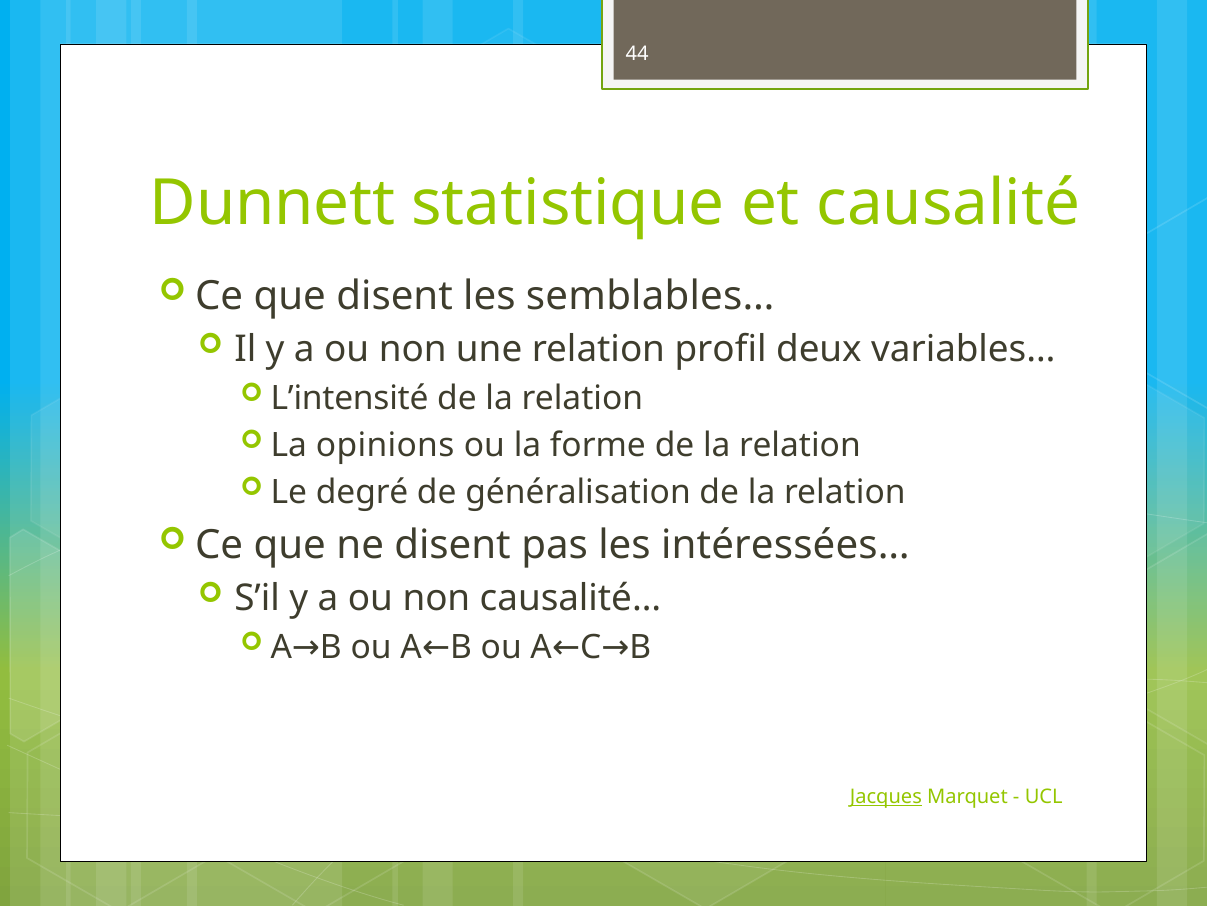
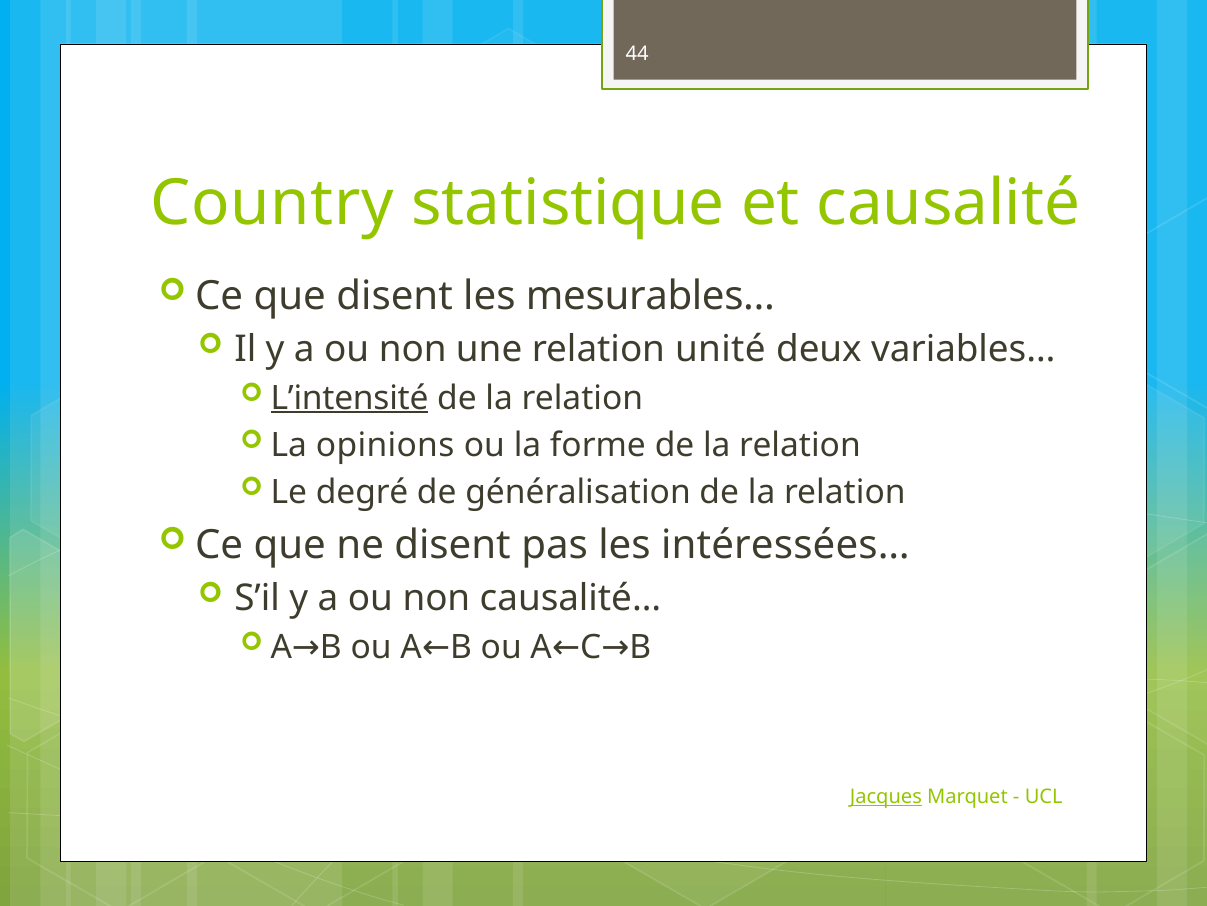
Dunnett: Dunnett -> Country
semblables…: semblables… -> mesurables…
profil: profil -> unité
L’intensité underline: none -> present
